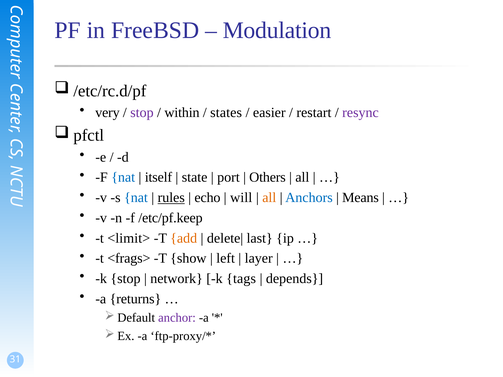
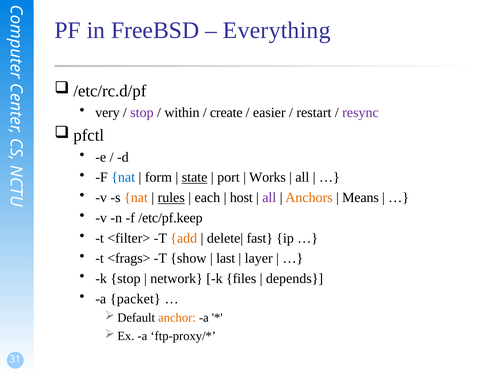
Modulation: Modulation -> Everything
states: states -> create
itself: itself -> form
state underline: none -> present
Others: Others -> Works
nat at (136, 198) colour: blue -> orange
echo: echo -> each
will: will -> host
all at (269, 198) colour: orange -> purple
Anchors colour: blue -> orange
<limit>: <limit> -> <filter>
last: last -> fast
left: left -> last
tags: tags -> files
returns: returns -> packet
anchor colour: purple -> orange
